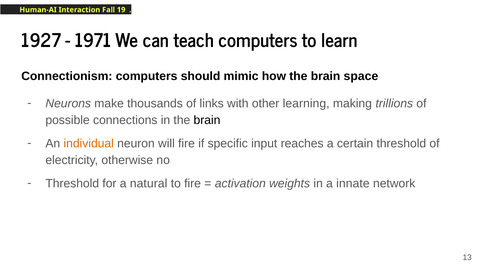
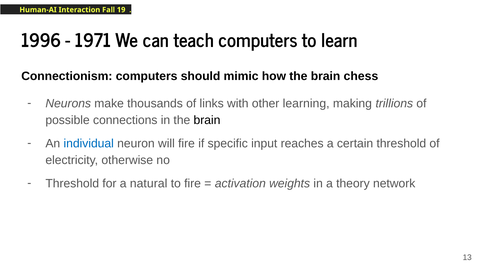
1927: 1927 -> 1996
space: space -> chess
individual colour: orange -> blue
innate: innate -> theory
